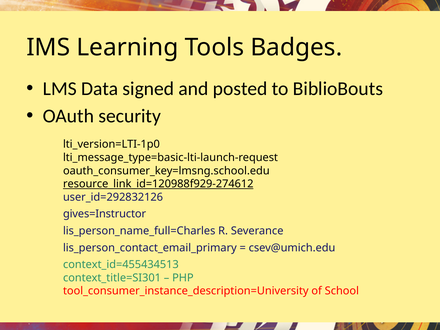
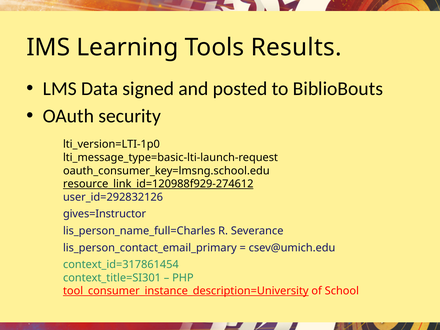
Badges: Badges -> Results
context_id=455434513: context_id=455434513 -> context_id=317861454
tool_consumer_instance_description=University underline: none -> present
